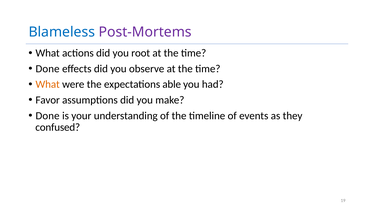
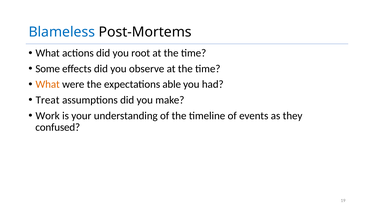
Post-Mortems colour: purple -> black
Done at (48, 69): Done -> Some
Favor: Favor -> Treat
Done at (48, 116): Done -> Work
